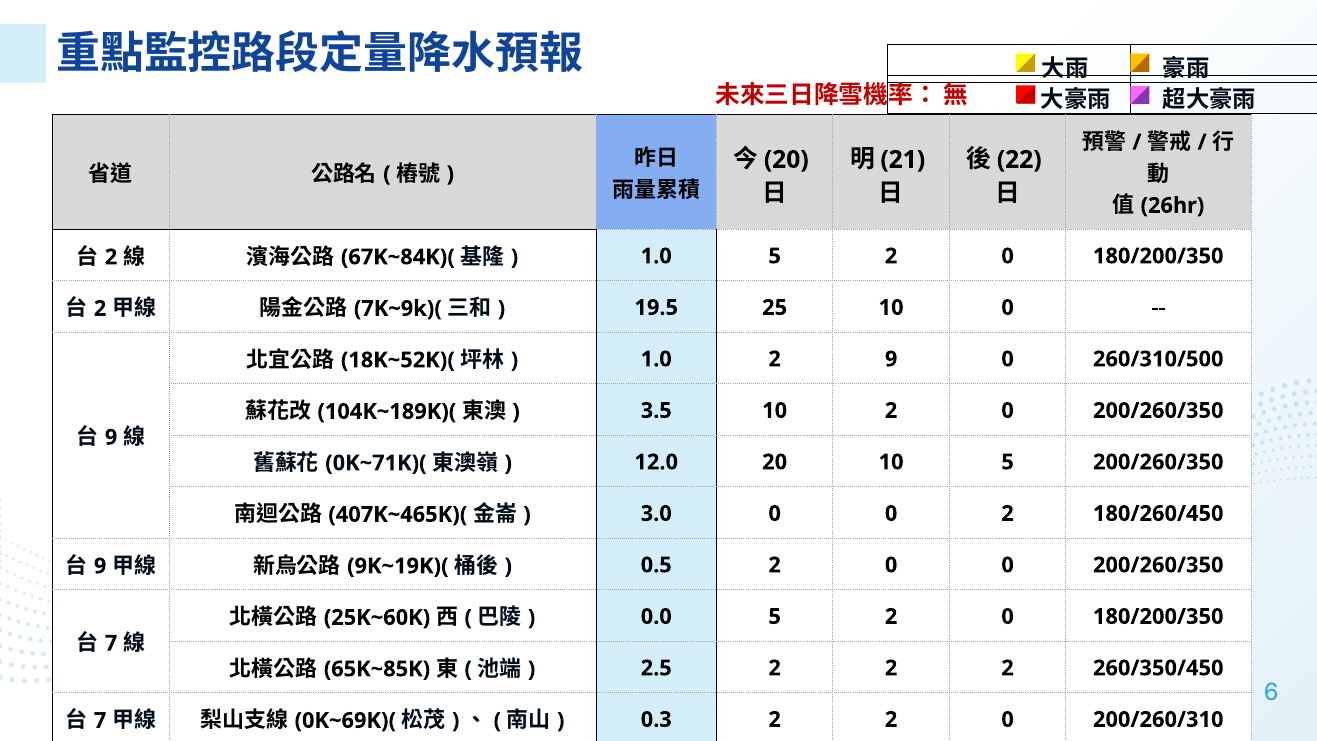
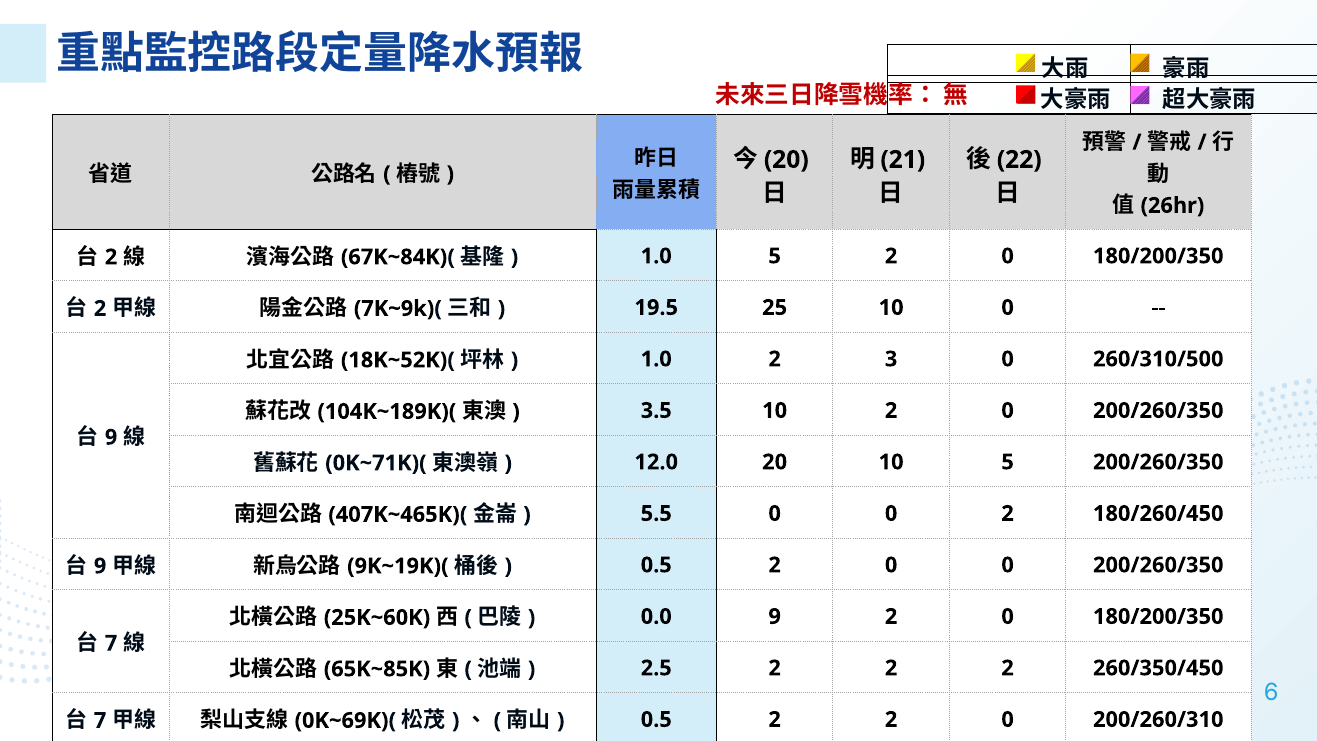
2 9: 9 -> 3
3.0: 3.0 -> 5.5
0.0 5: 5 -> 9
0.3 at (656, 719): 0.3 -> 0.5
